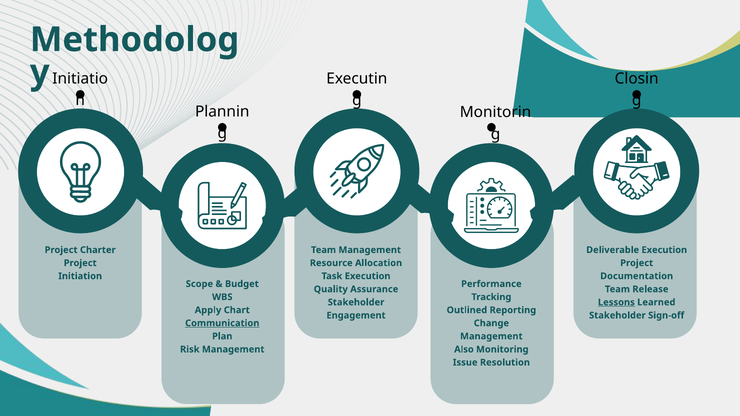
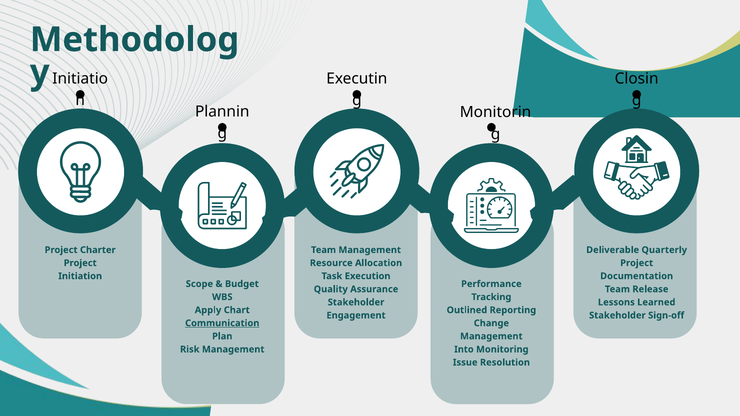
Deliverable Execution: Execution -> Quarterly
Lessons underline: present -> none
Also: Also -> Into
